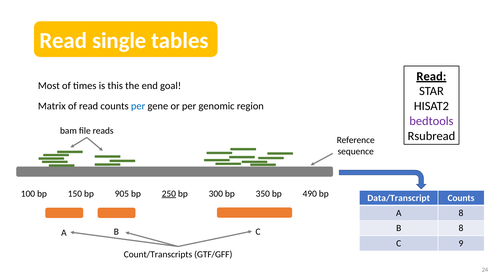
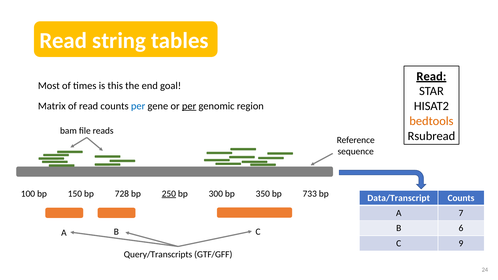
single: single -> string
per at (189, 106) underline: none -> present
bedtools colour: purple -> orange
905: 905 -> 728
490: 490 -> 733
A 8: 8 -> 7
B 8: 8 -> 6
Count/Transcripts: Count/Transcripts -> Query/Transcripts
